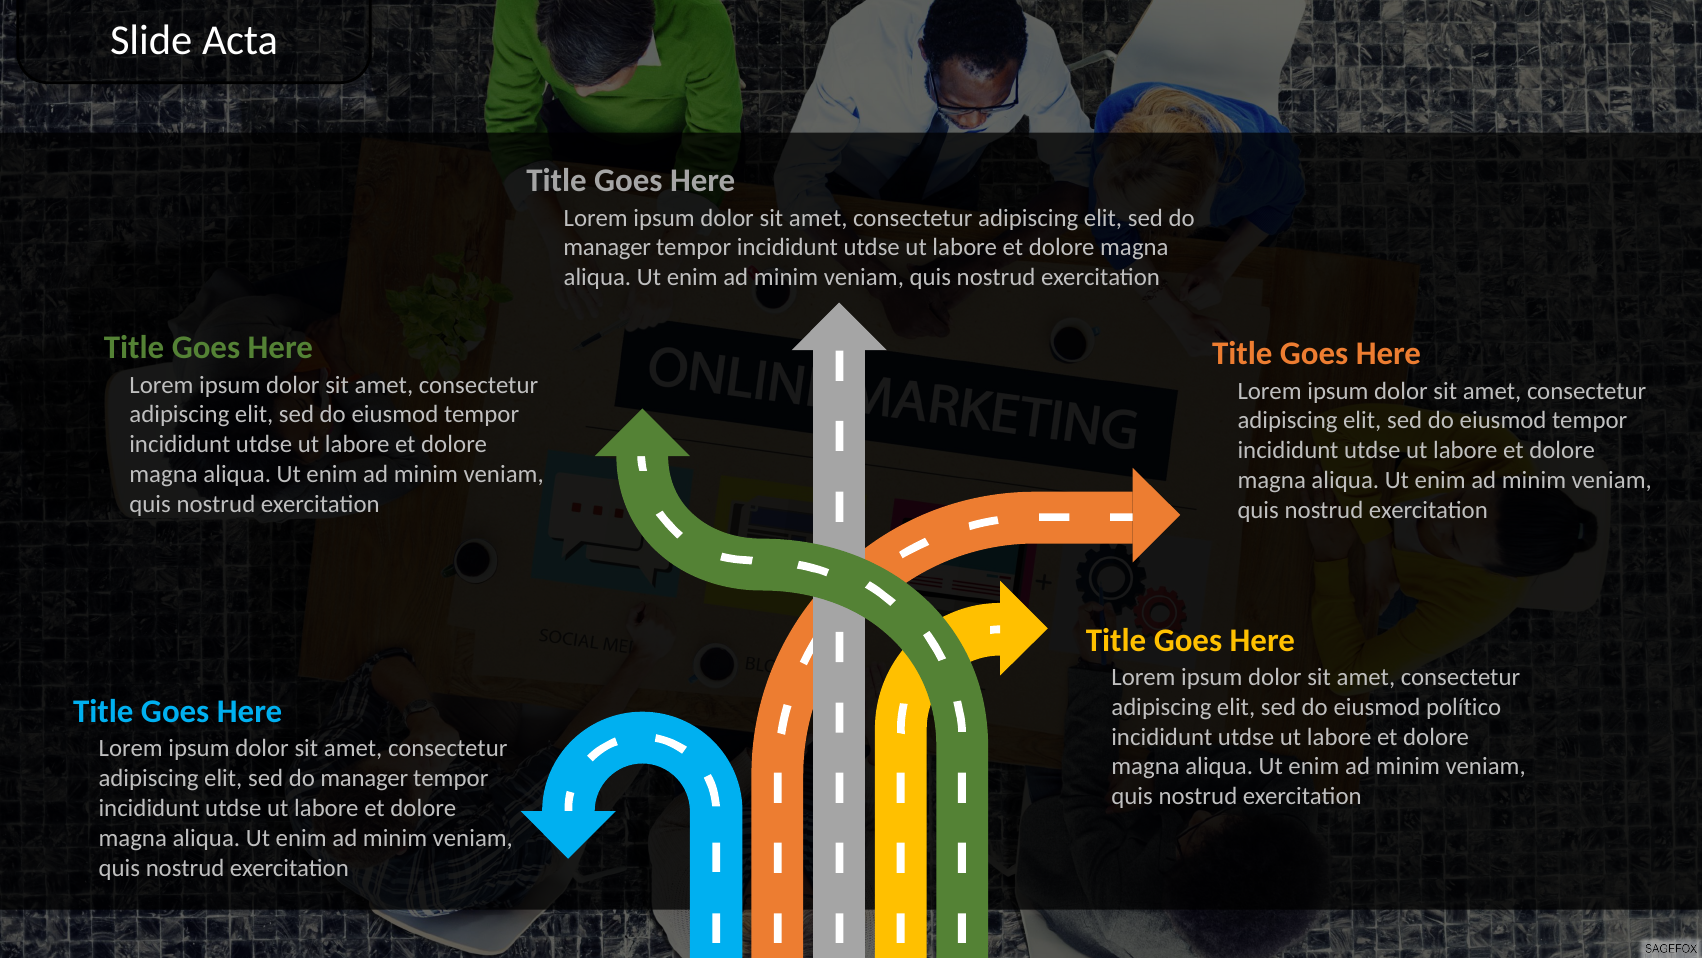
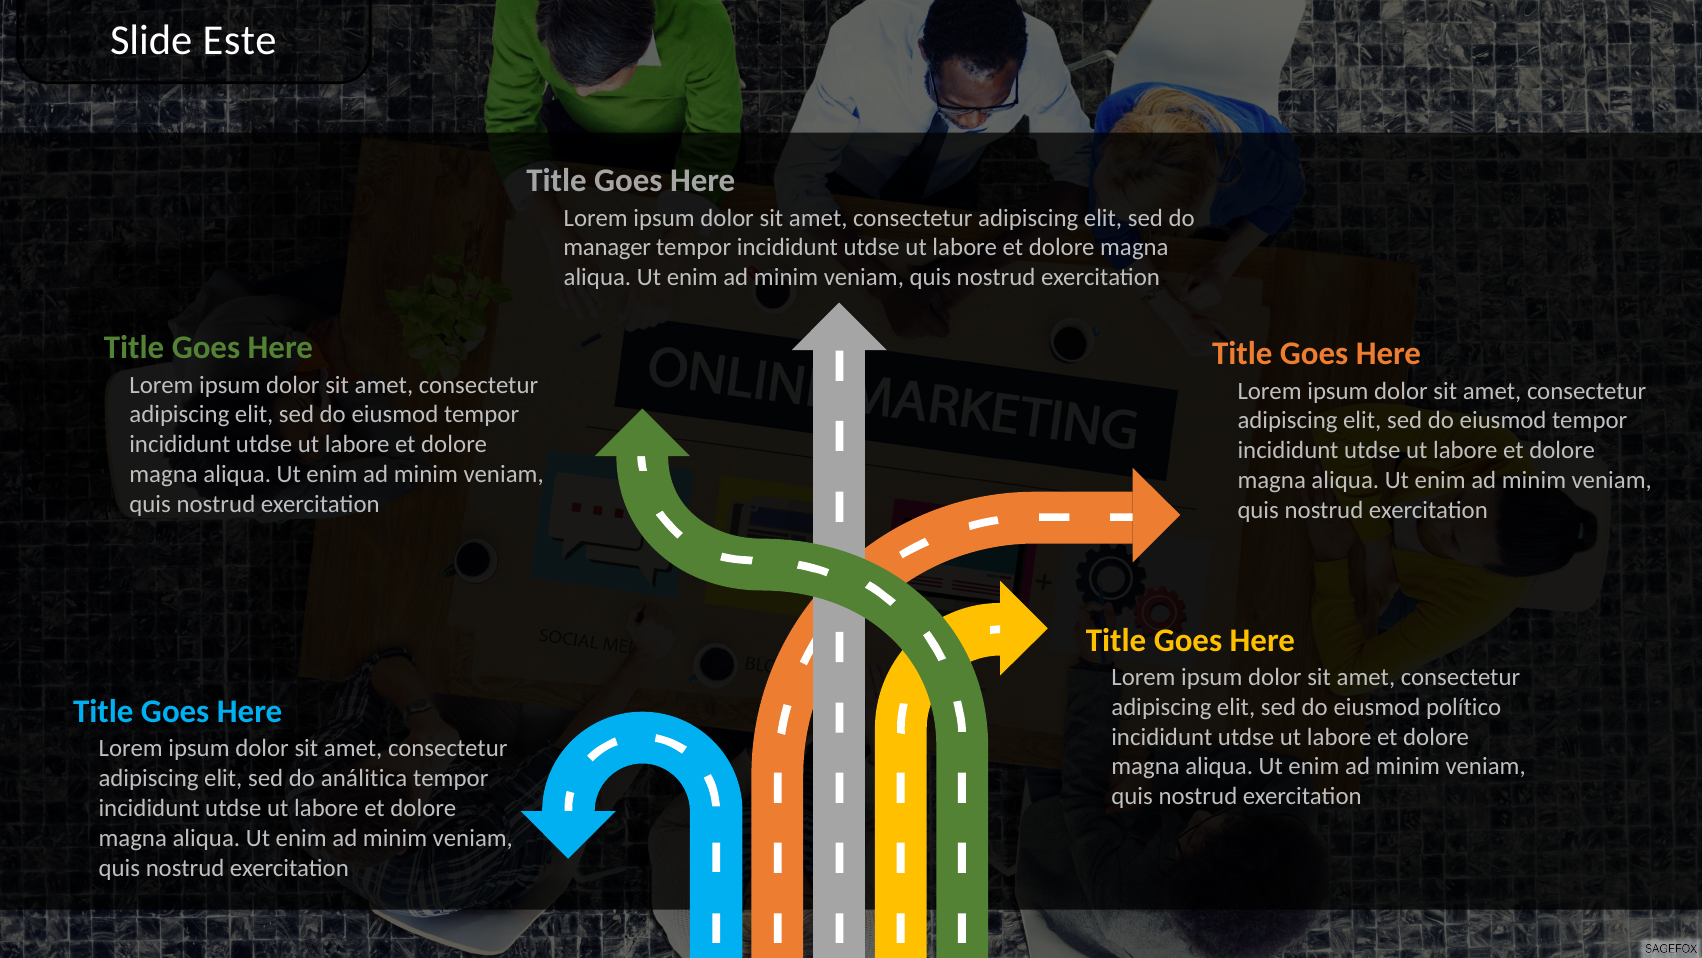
Acta: Acta -> Este
manager at (364, 778): manager -> análitica
